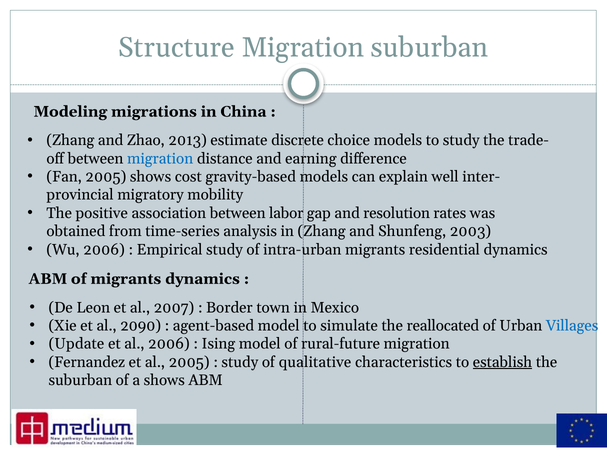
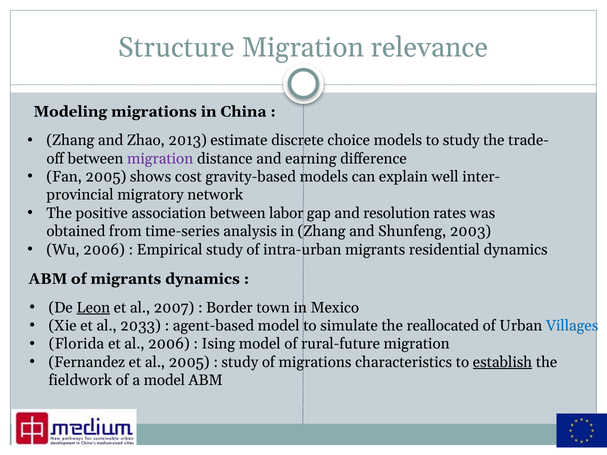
Migration suburban: suburban -> relevance
migration at (160, 159) colour: blue -> purple
mobility: mobility -> network
Leon underline: none -> present
2090: 2090 -> 2033
Update: Update -> Florida
of qualitative: qualitative -> migrations
suburban at (80, 381): suburban -> fieldwork
a shows: shows -> model
